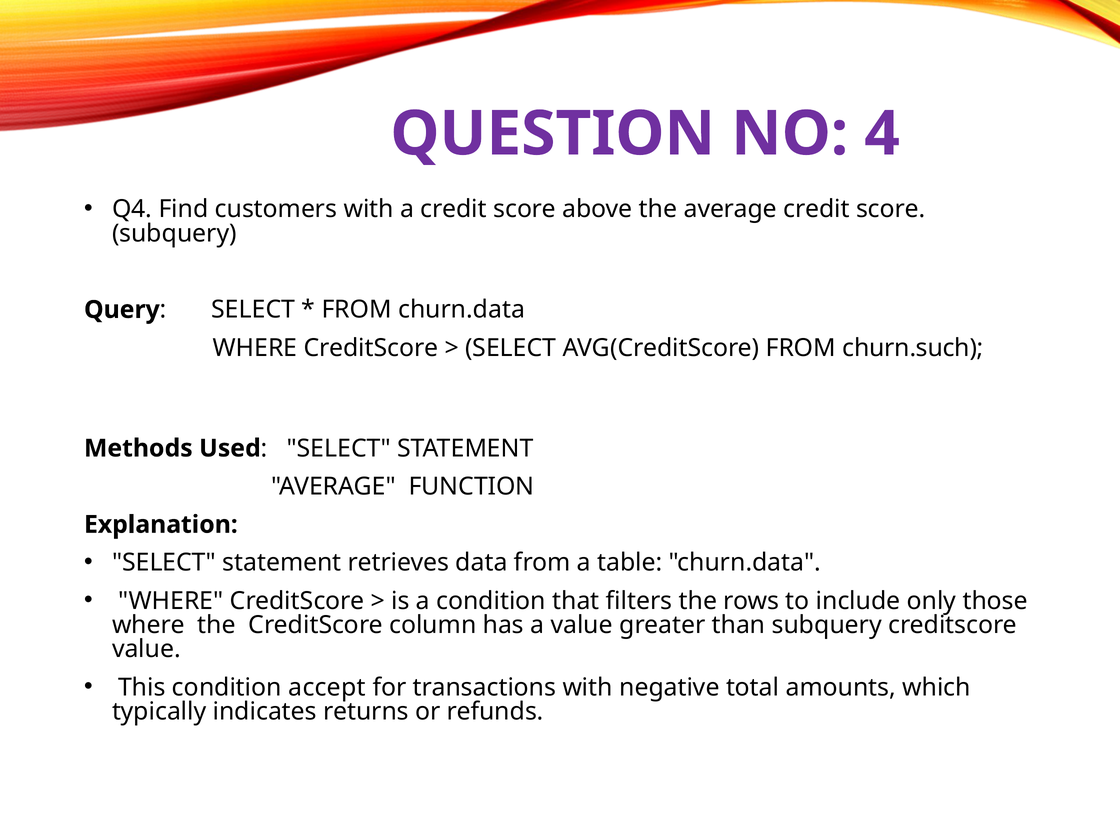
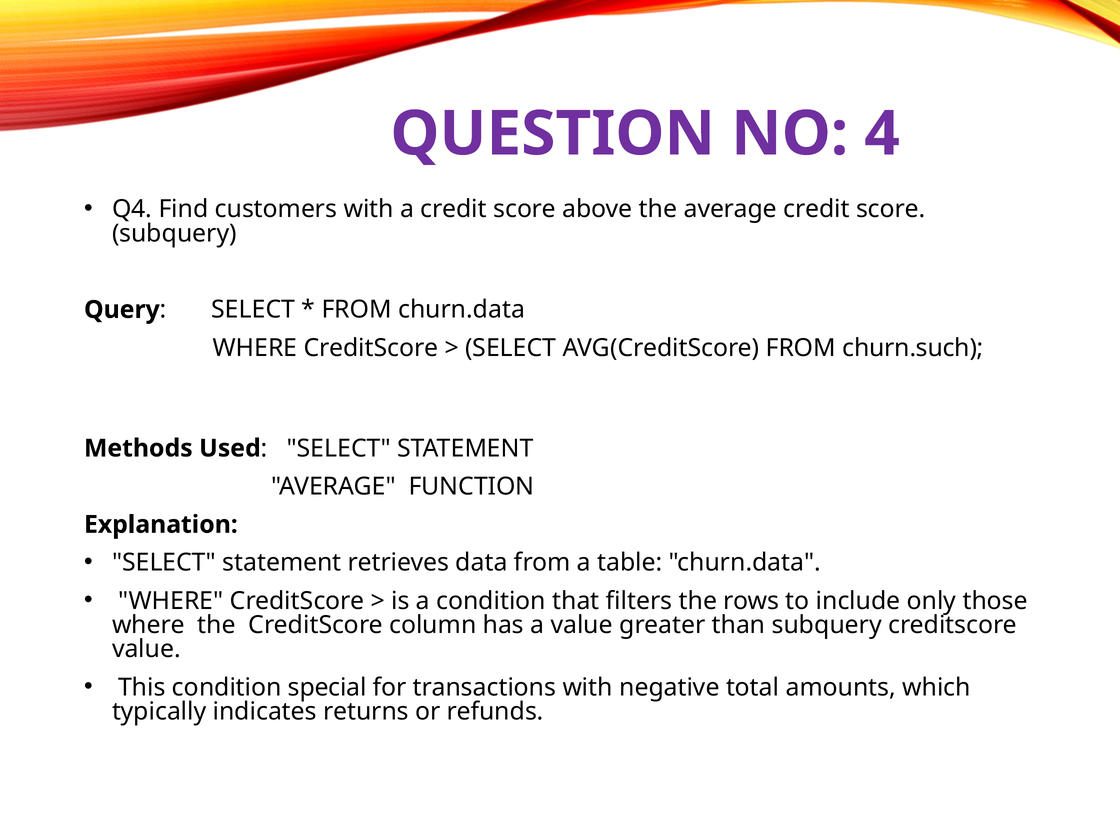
accept: accept -> special
